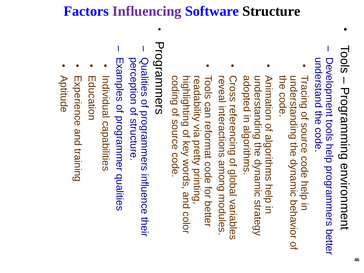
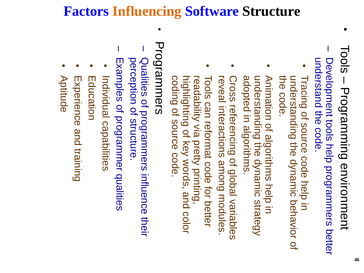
Influencing colour: purple -> orange
